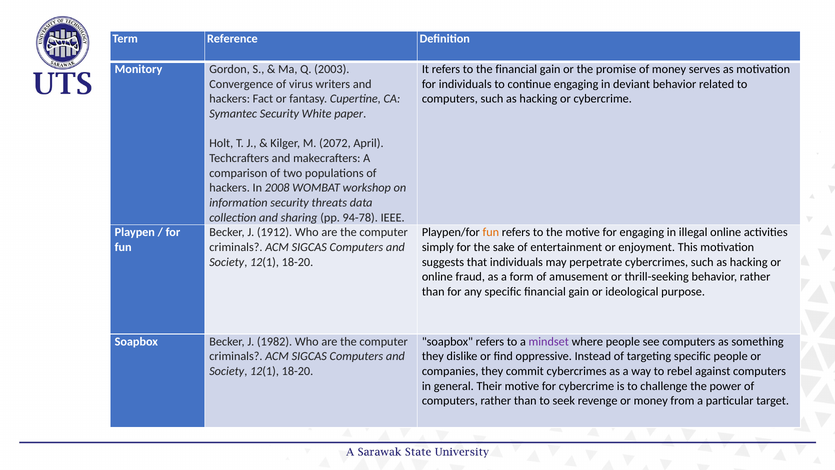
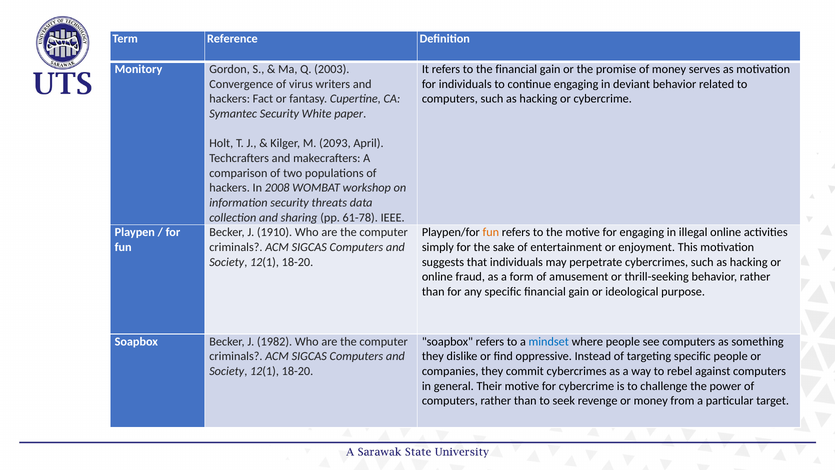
2072: 2072 -> 2093
94-78: 94-78 -> 61-78
1912: 1912 -> 1910
mindset colour: purple -> blue
